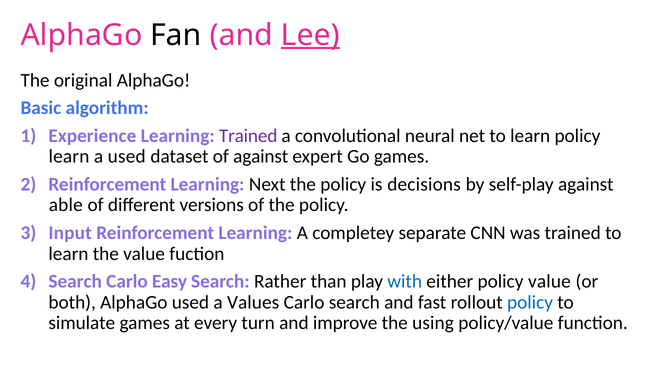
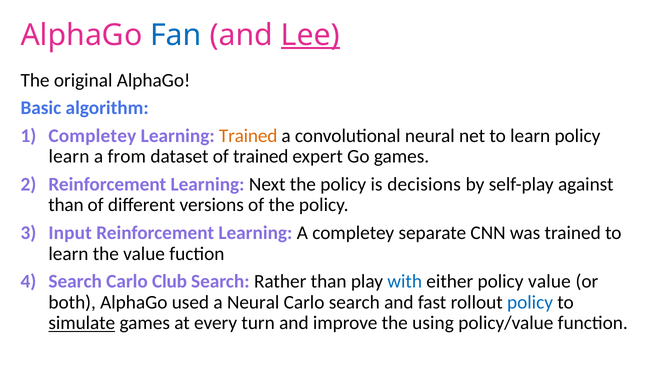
Fan colour: black -> blue
Experience at (92, 136): Experience -> Completey
Trained at (248, 136) colour: purple -> orange
a used: used -> from
of against: against -> trained
able at (66, 205): able -> than
Easy: Easy -> Club
a Values: Values -> Neural
simulate underline: none -> present
